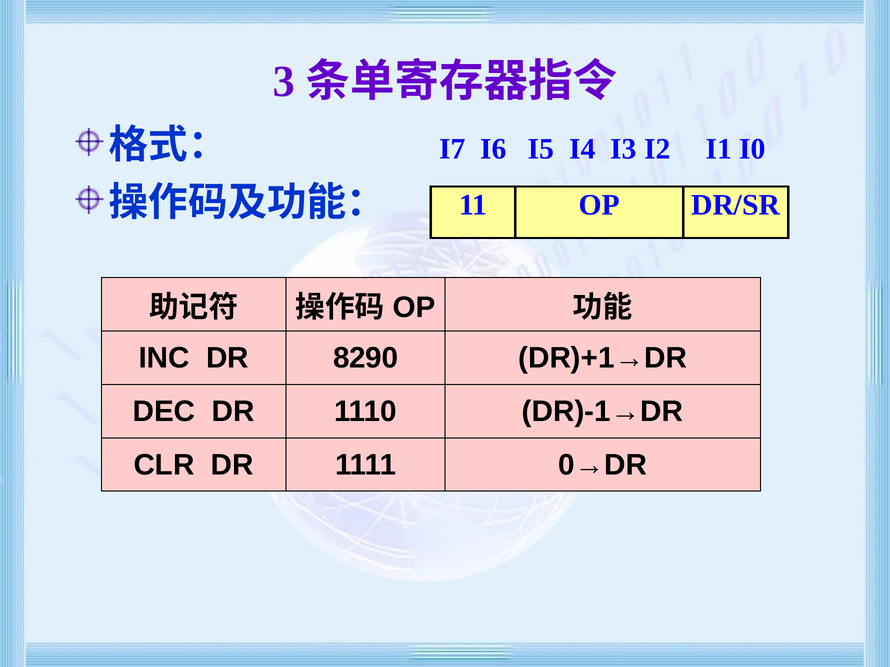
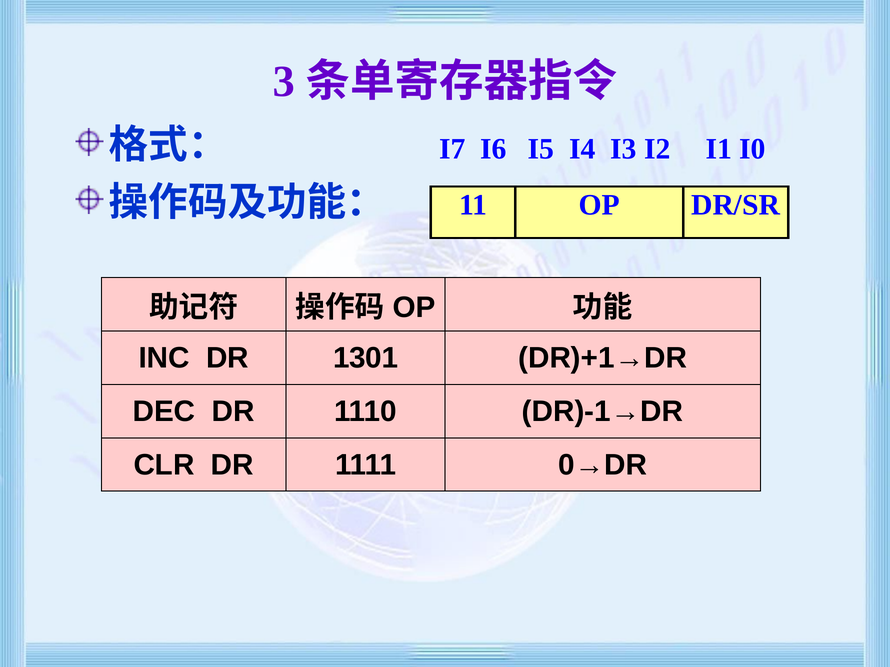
8290: 8290 -> 1301
